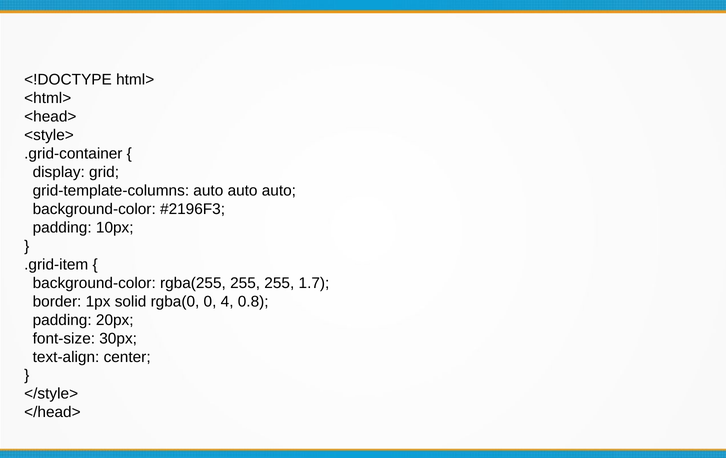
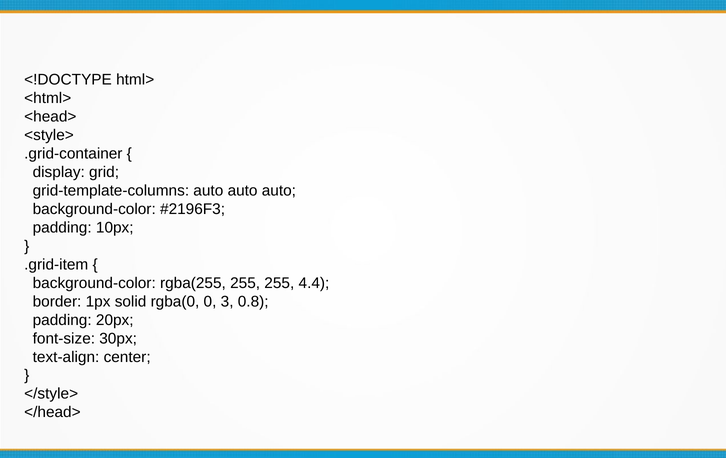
1.7: 1.7 -> 4.4
4: 4 -> 3
